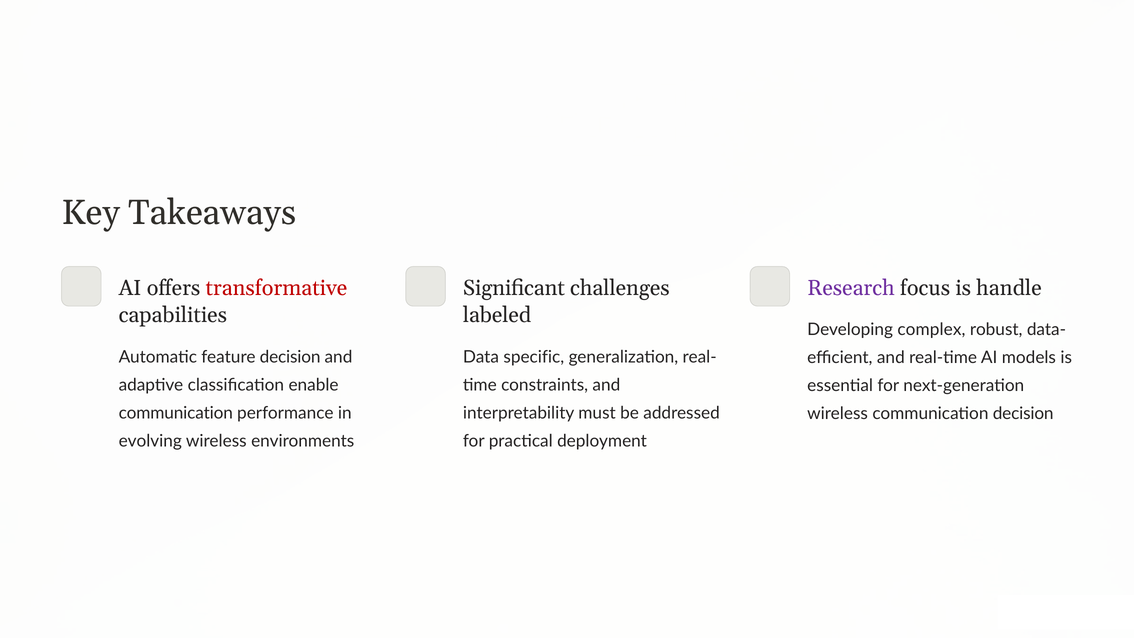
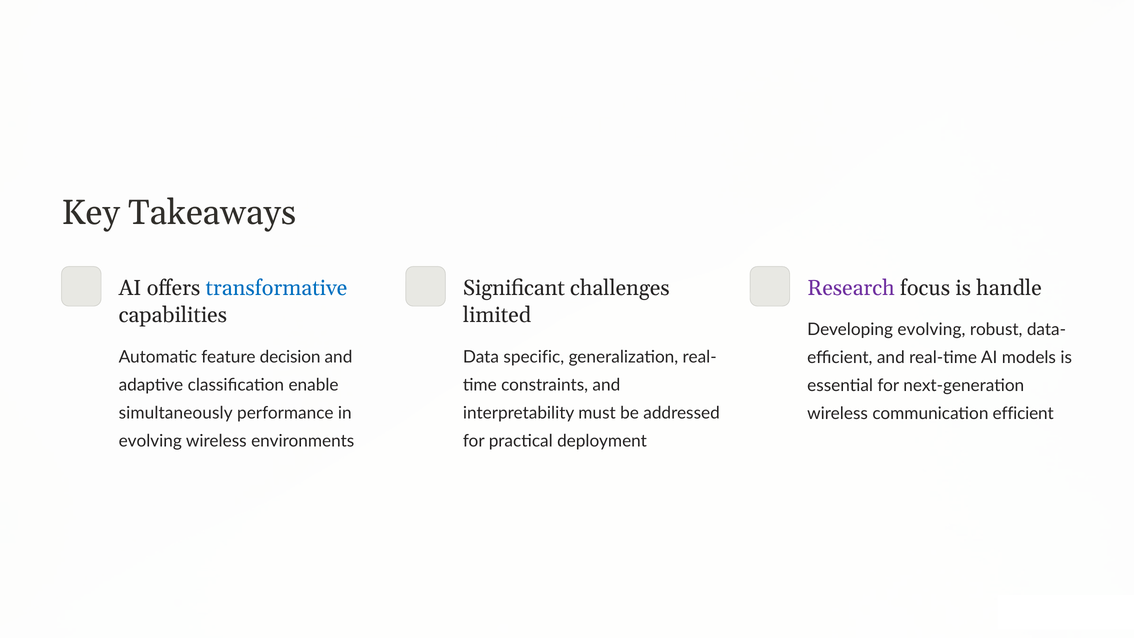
transformative colour: red -> blue
labeled: labeled -> limited
Developing complex: complex -> evolving
communication at (176, 413): communication -> simultaneously
communication decision: decision -> efficient
